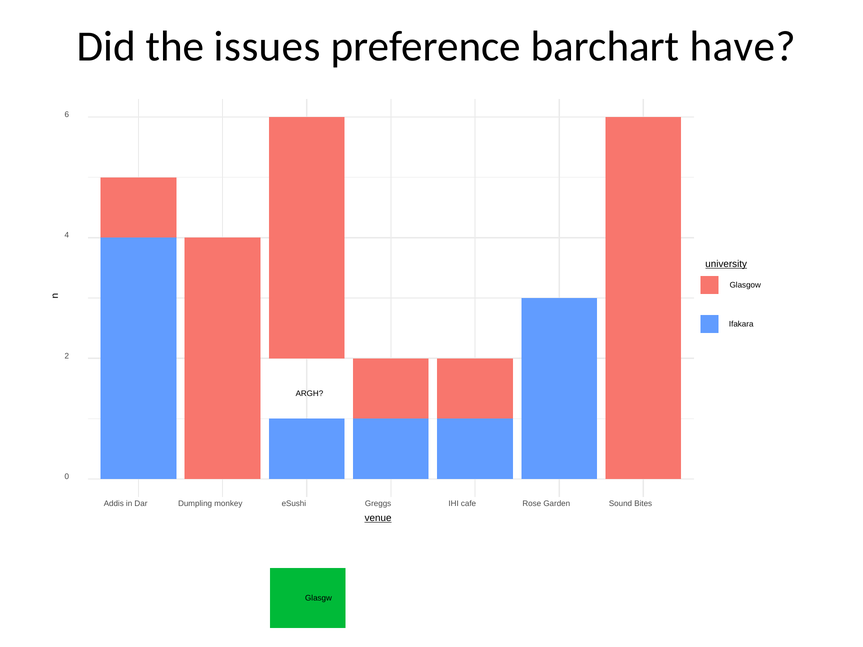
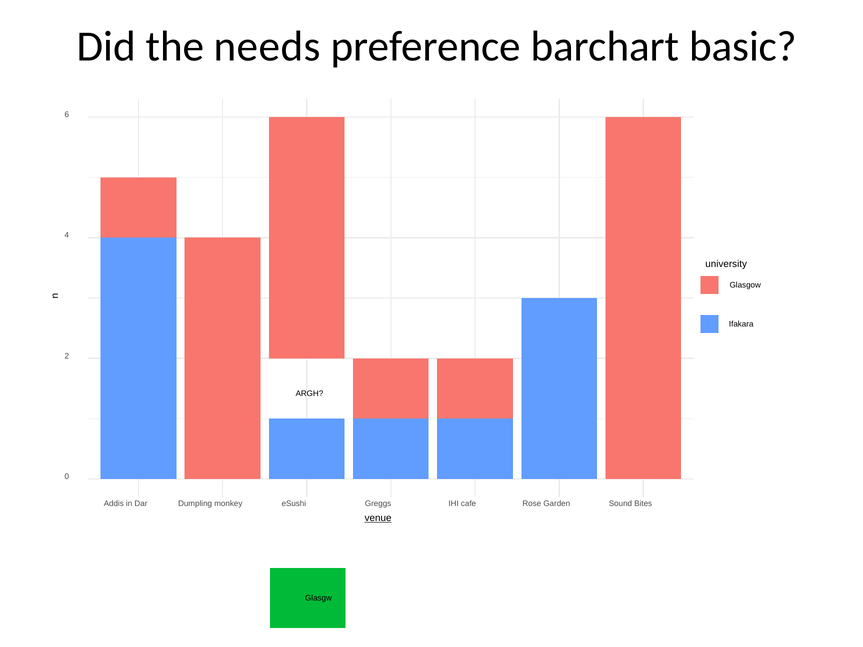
issues: issues -> needs
have: have -> basic
university underline: present -> none
